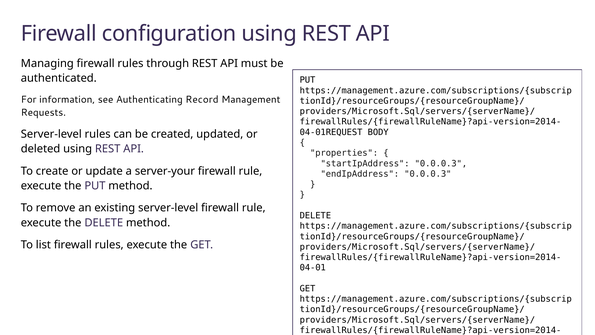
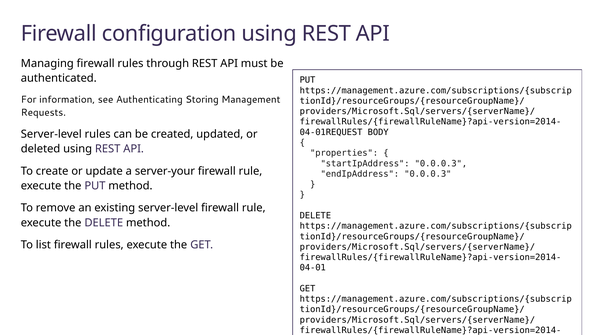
Record: Record -> Storing
